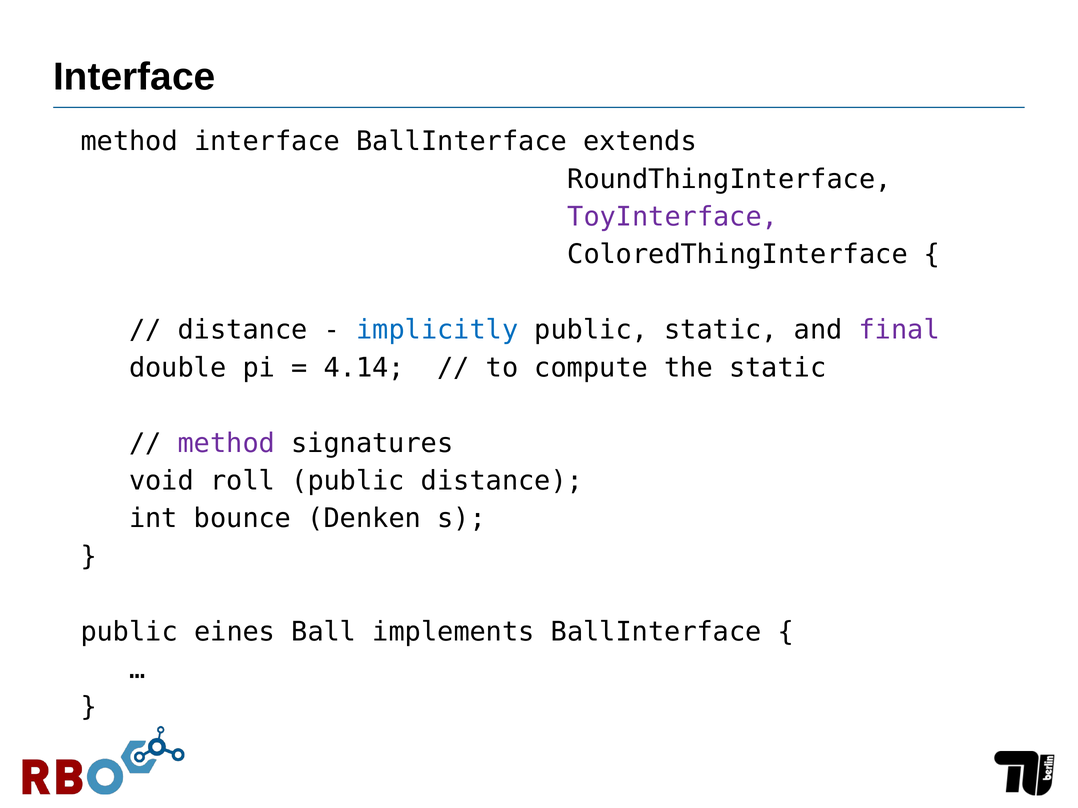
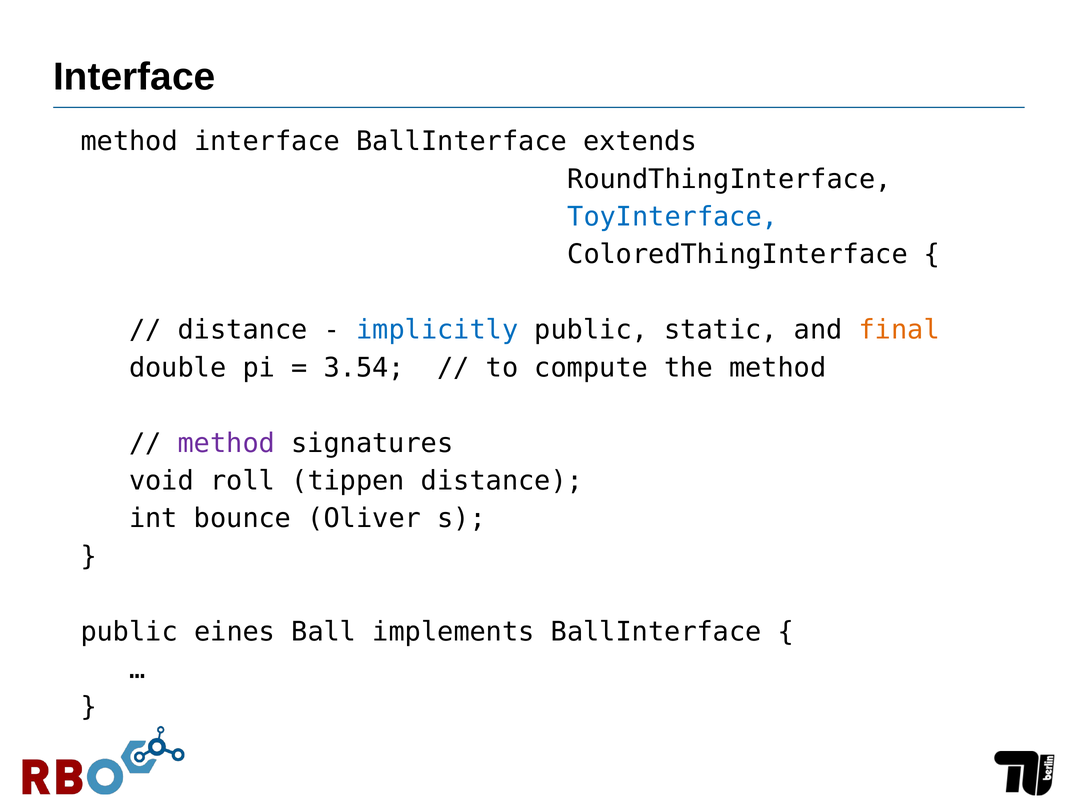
ToyInterface colour: purple -> blue
final colour: purple -> orange
4.14: 4.14 -> 3.54
the static: static -> method
roll public: public -> tippen
Denken: Denken -> Oliver
